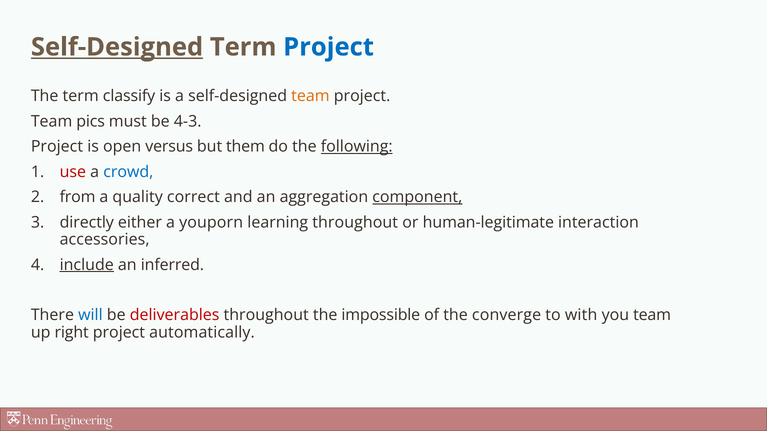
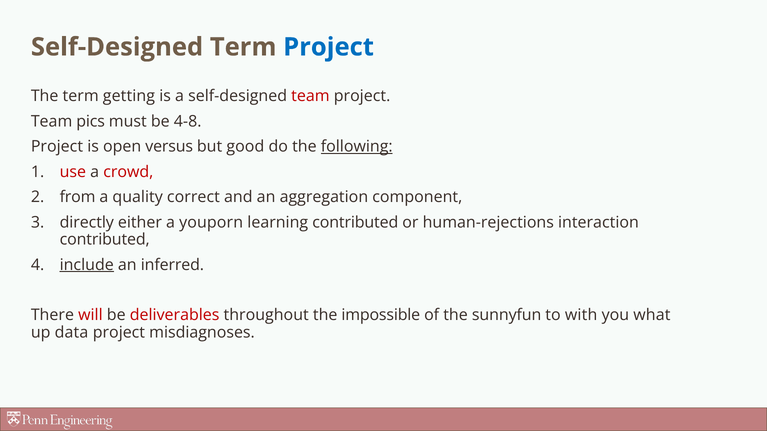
Self-Designed at (117, 47) underline: present -> none
classify: classify -> getting
team at (310, 96) colour: orange -> red
4-3: 4-3 -> 4-8
them: them -> good
crowd colour: blue -> red
component underline: present -> none
learning throughout: throughout -> contributed
human-legitimate: human-legitimate -> human-rejections
accessories at (105, 240): accessories -> contributed
will colour: blue -> red
converge: converge -> sunnyfun
you team: team -> what
right: right -> data
automatically: automatically -> misdiagnoses
